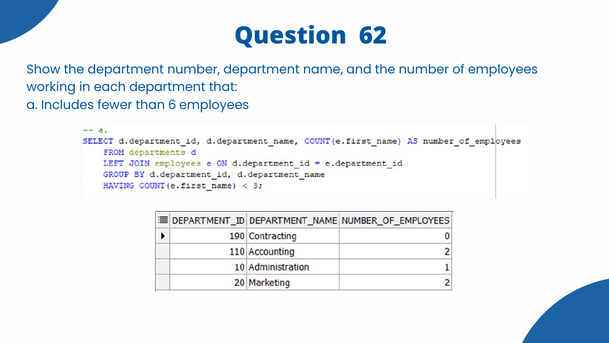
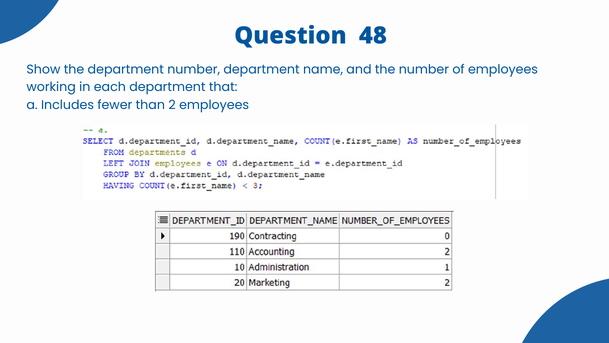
62: 62 -> 48
6: 6 -> 2
